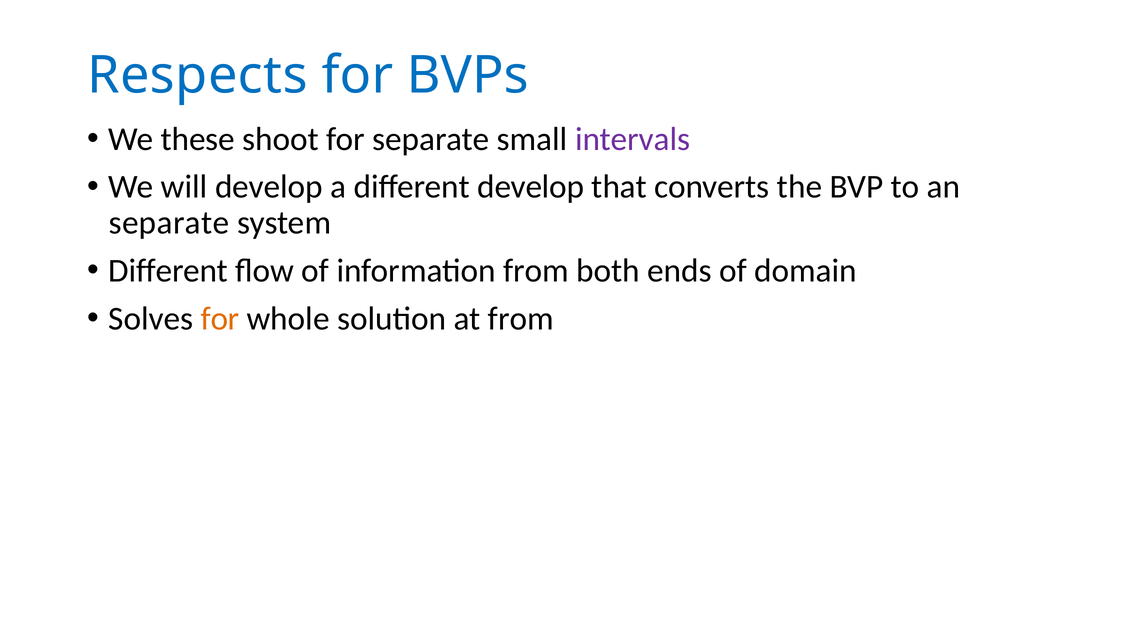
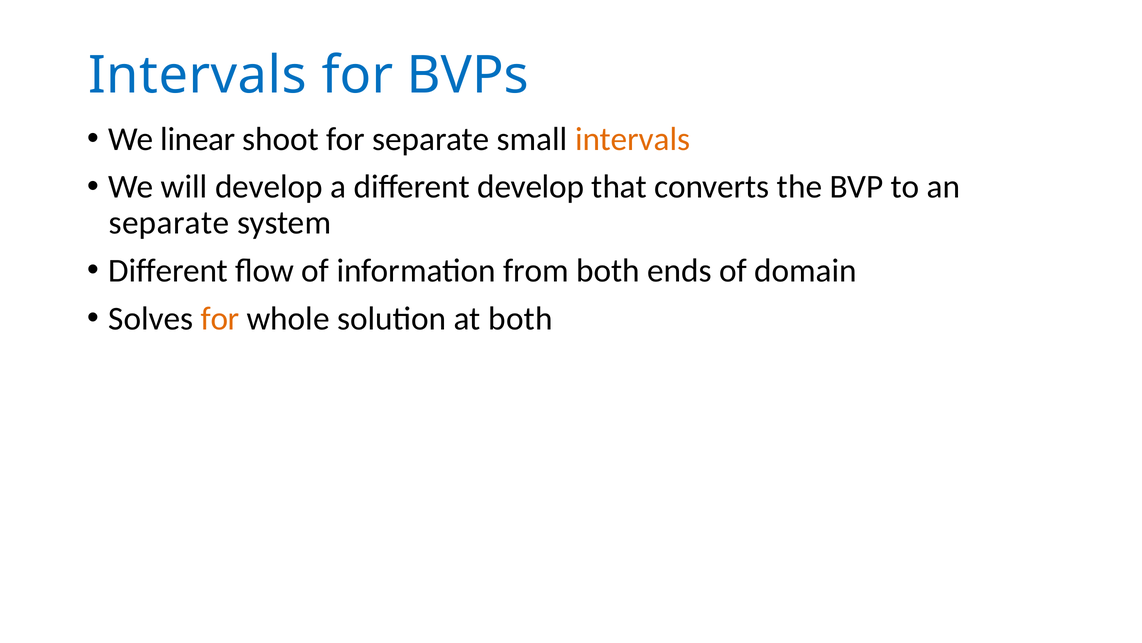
Respects at (197, 75): Respects -> Intervals
these: these -> linear
intervals at (633, 139) colour: purple -> orange
at from: from -> both
